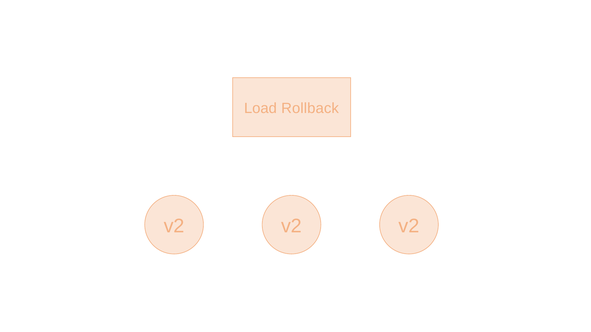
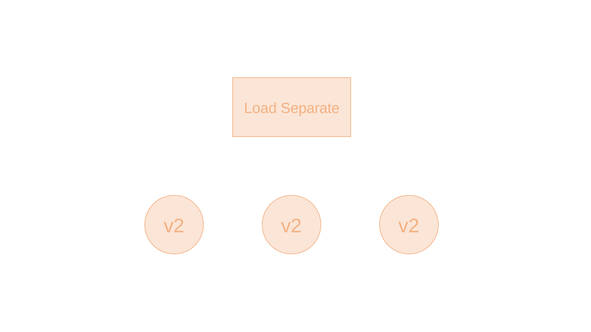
Rollback: Rollback -> Separate
